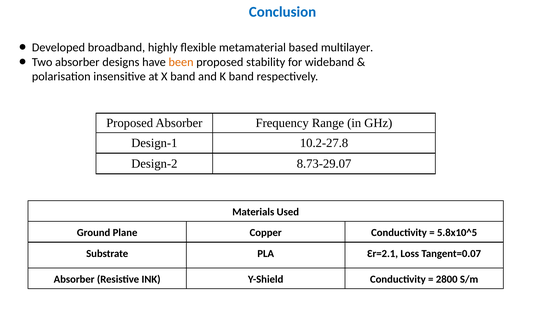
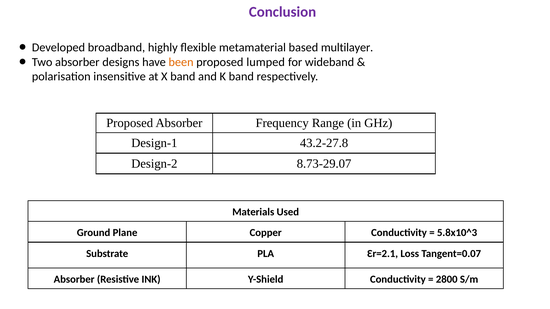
Conclusion colour: blue -> purple
stability: stability -> lumped
10.2-27.8: 10.2-27.8 -> 43.2-27.8
5.8x10^5: 5.8x10^5 -> 5.8x10^3
